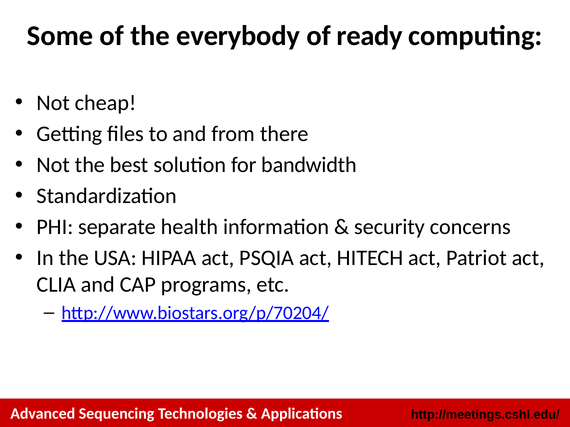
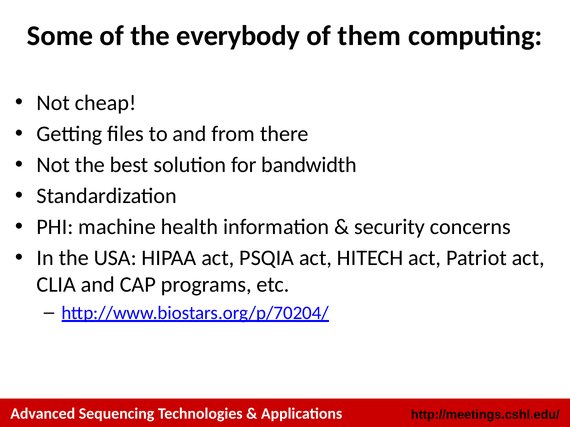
ready: ready -> them
separate: separate -> machine
